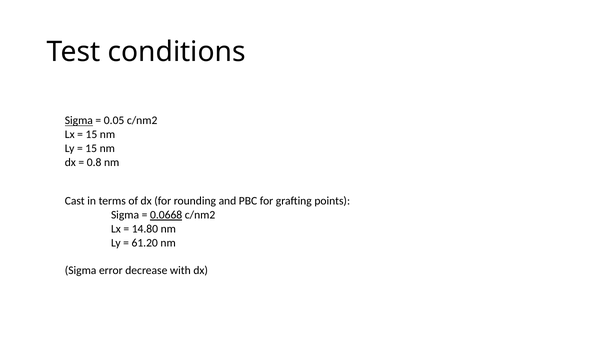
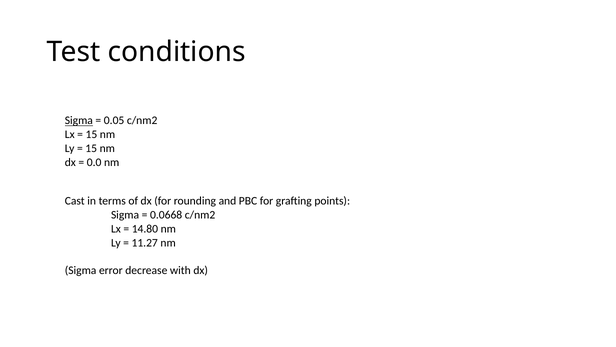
0.8: 0.8 -> 0.0
0.0668 underline: present -> none
61.20: 61.20 -> 11.27
